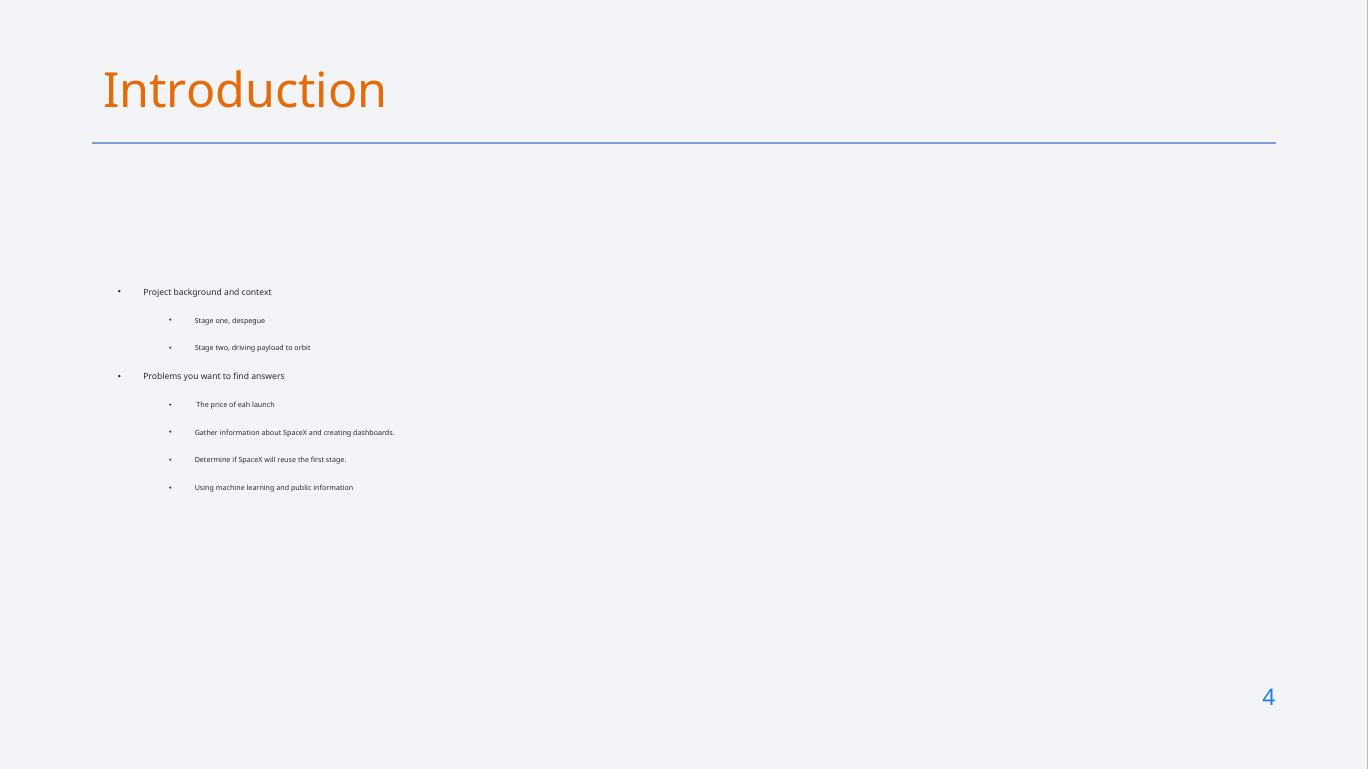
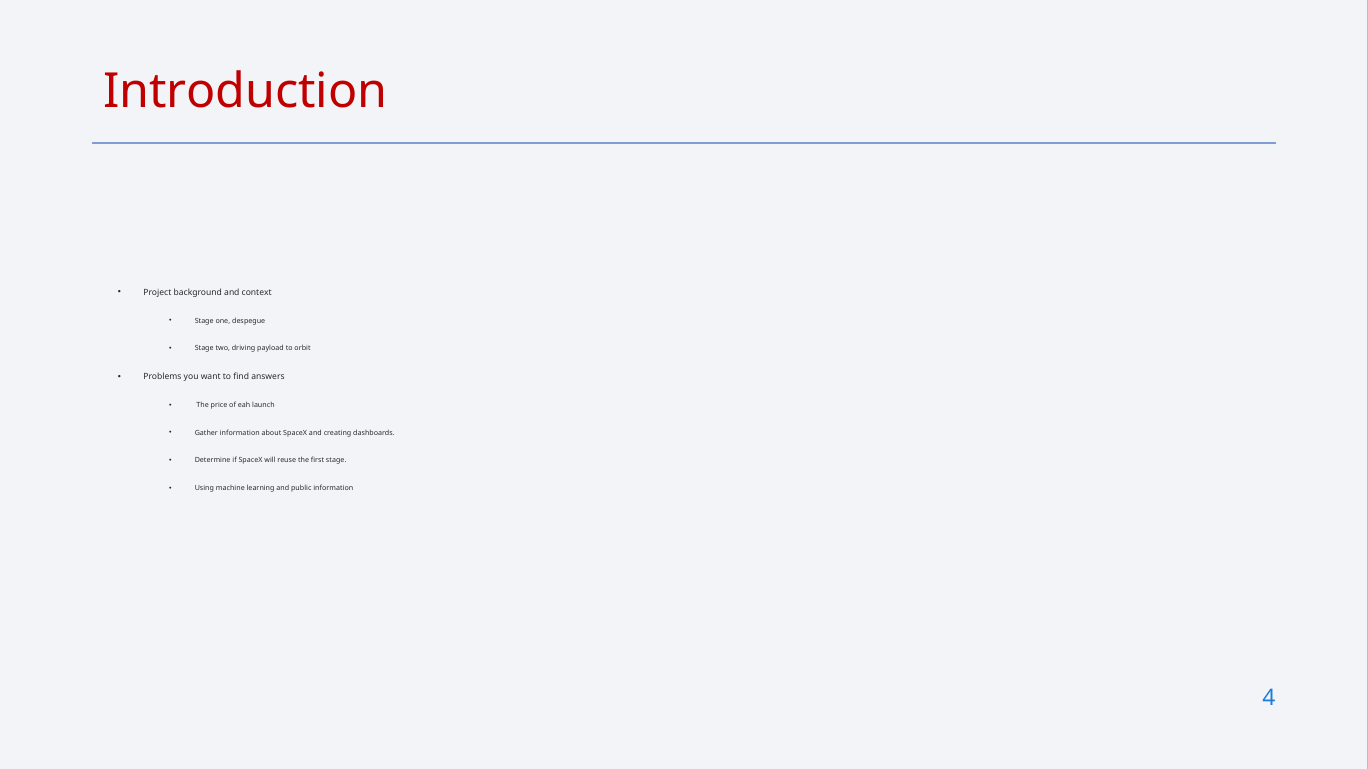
Introduction colour: orange -> red
